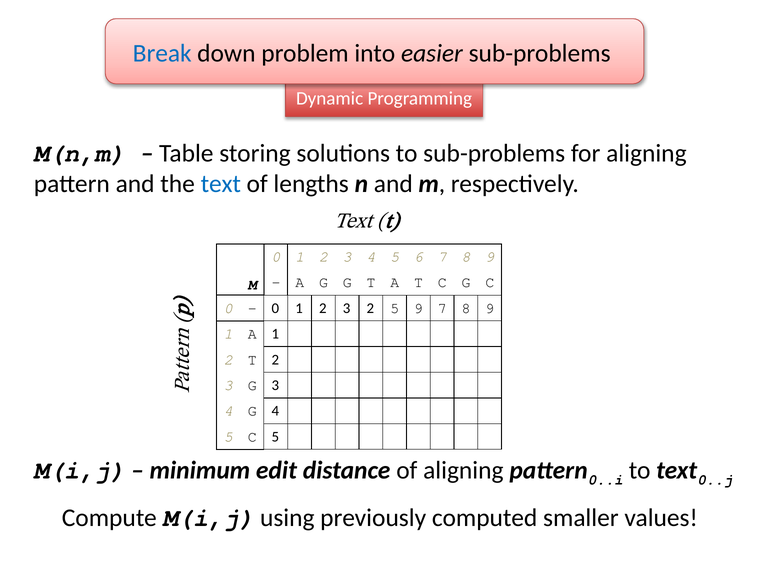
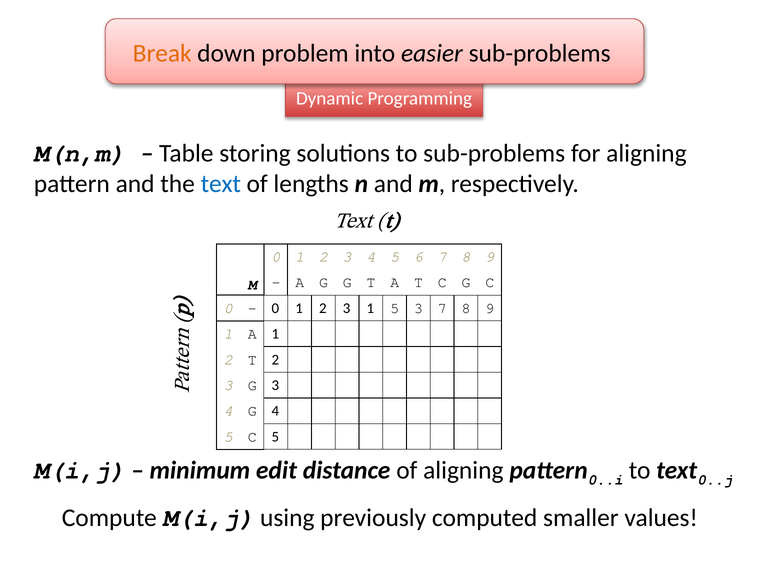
Break colour: blue -> orange
3 2: 2 -> 1
5 9: 9 -> 3
